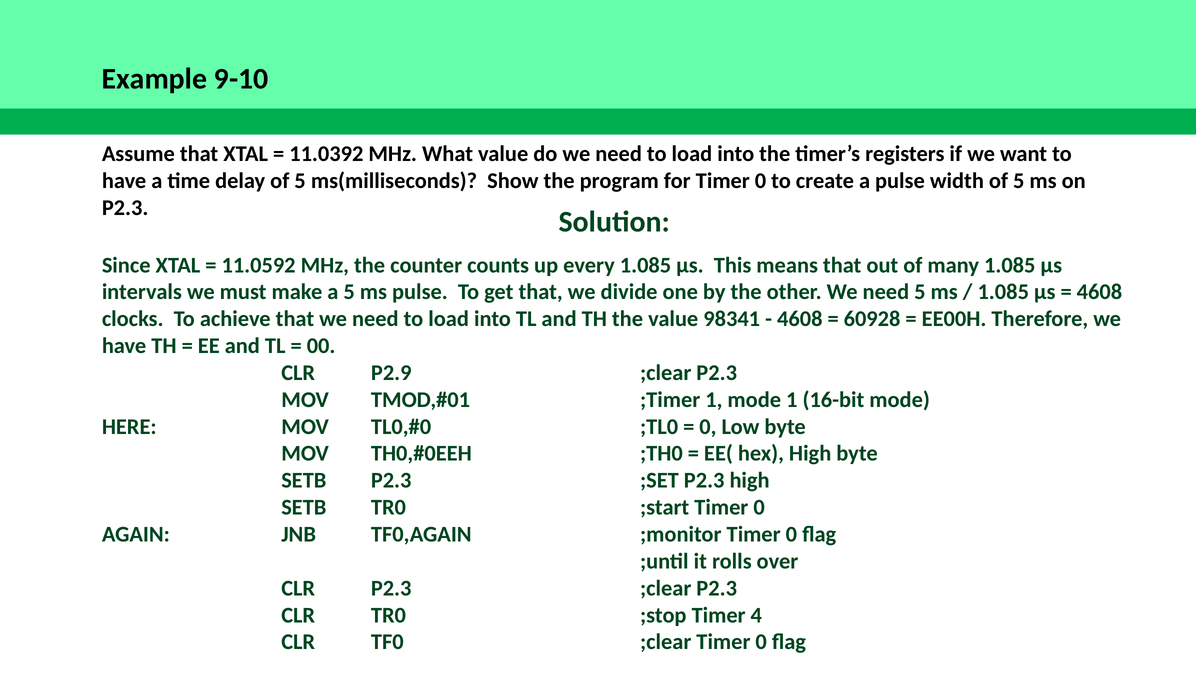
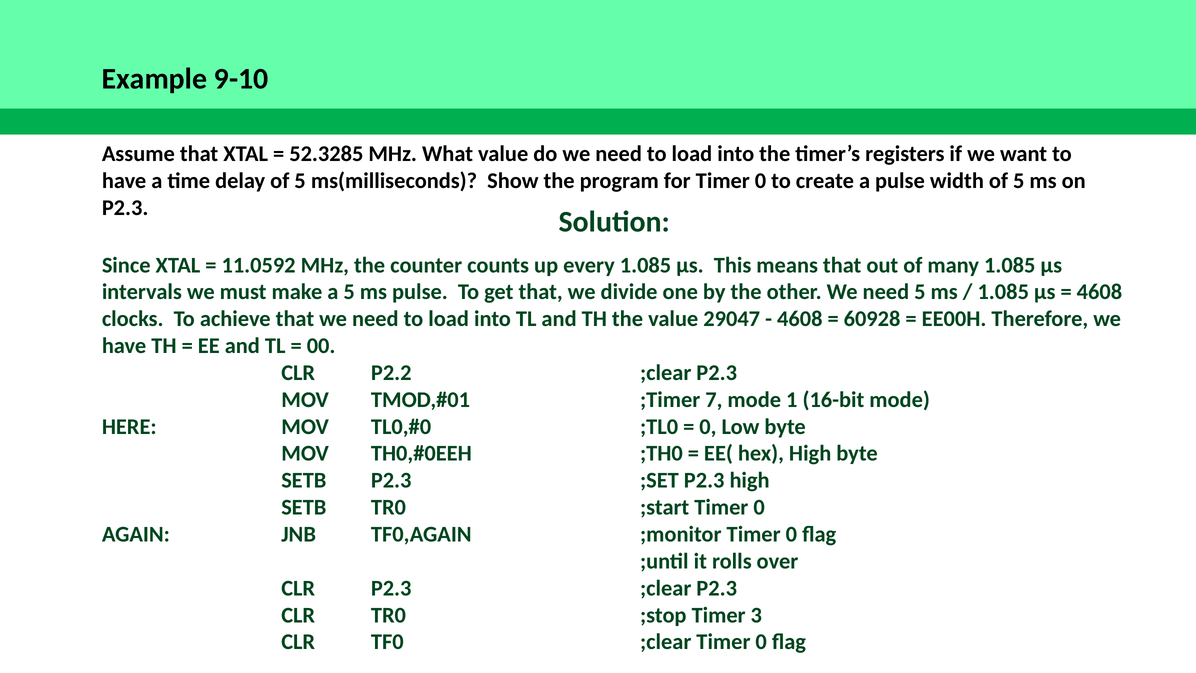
11.0392: 11.0392 -> 52.3285
98341: 98341 -> 29047
P2.9: P2.9 -> P2.2
;Timer 1: 1 -> 7
4: 4 -> 3
